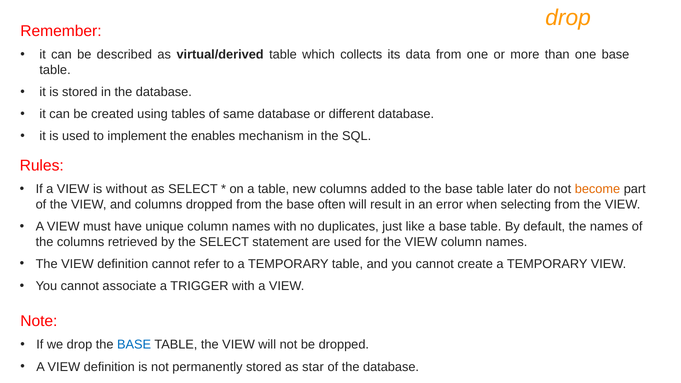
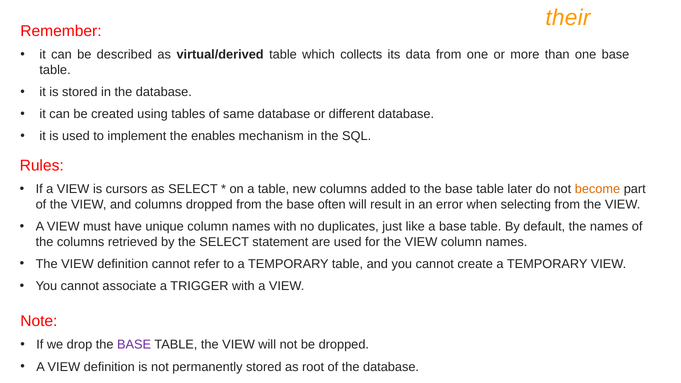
drop at (568, 18): drop -> their
without: without -> cursors
BASE at (134, 345) colour: blue -> purple
star: star -> root
